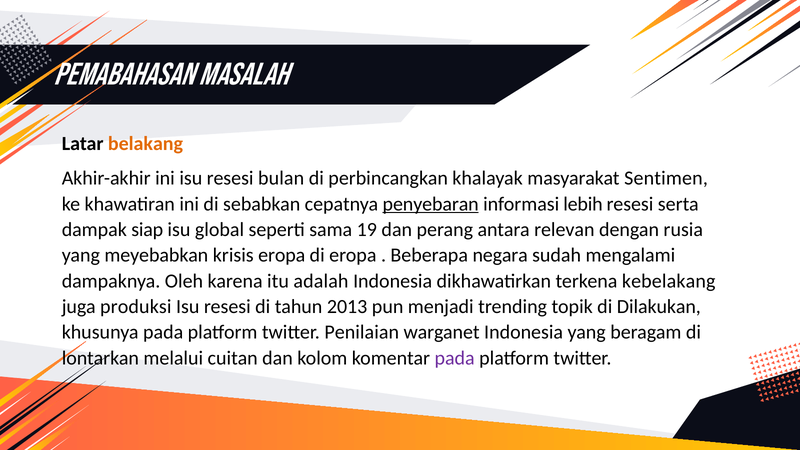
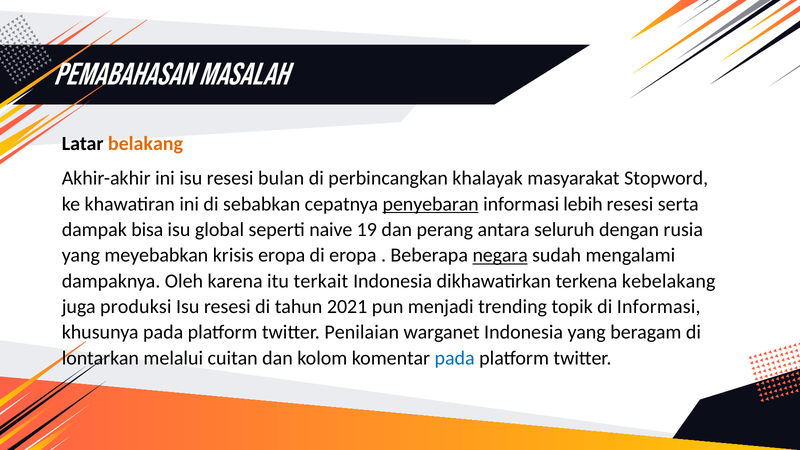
Sentimen: Sentimen -> Stopword
siap: siap -> bisa
sama: sama -> naive
relevan: relevan -> seluruh
negara underline: none -> present
adalah: adalah -> terkait
2013: 2013 -> 2021
di Dilakukan: Dilakukan -> Informasi
pada at (455, 358) colour: purple -> blue
